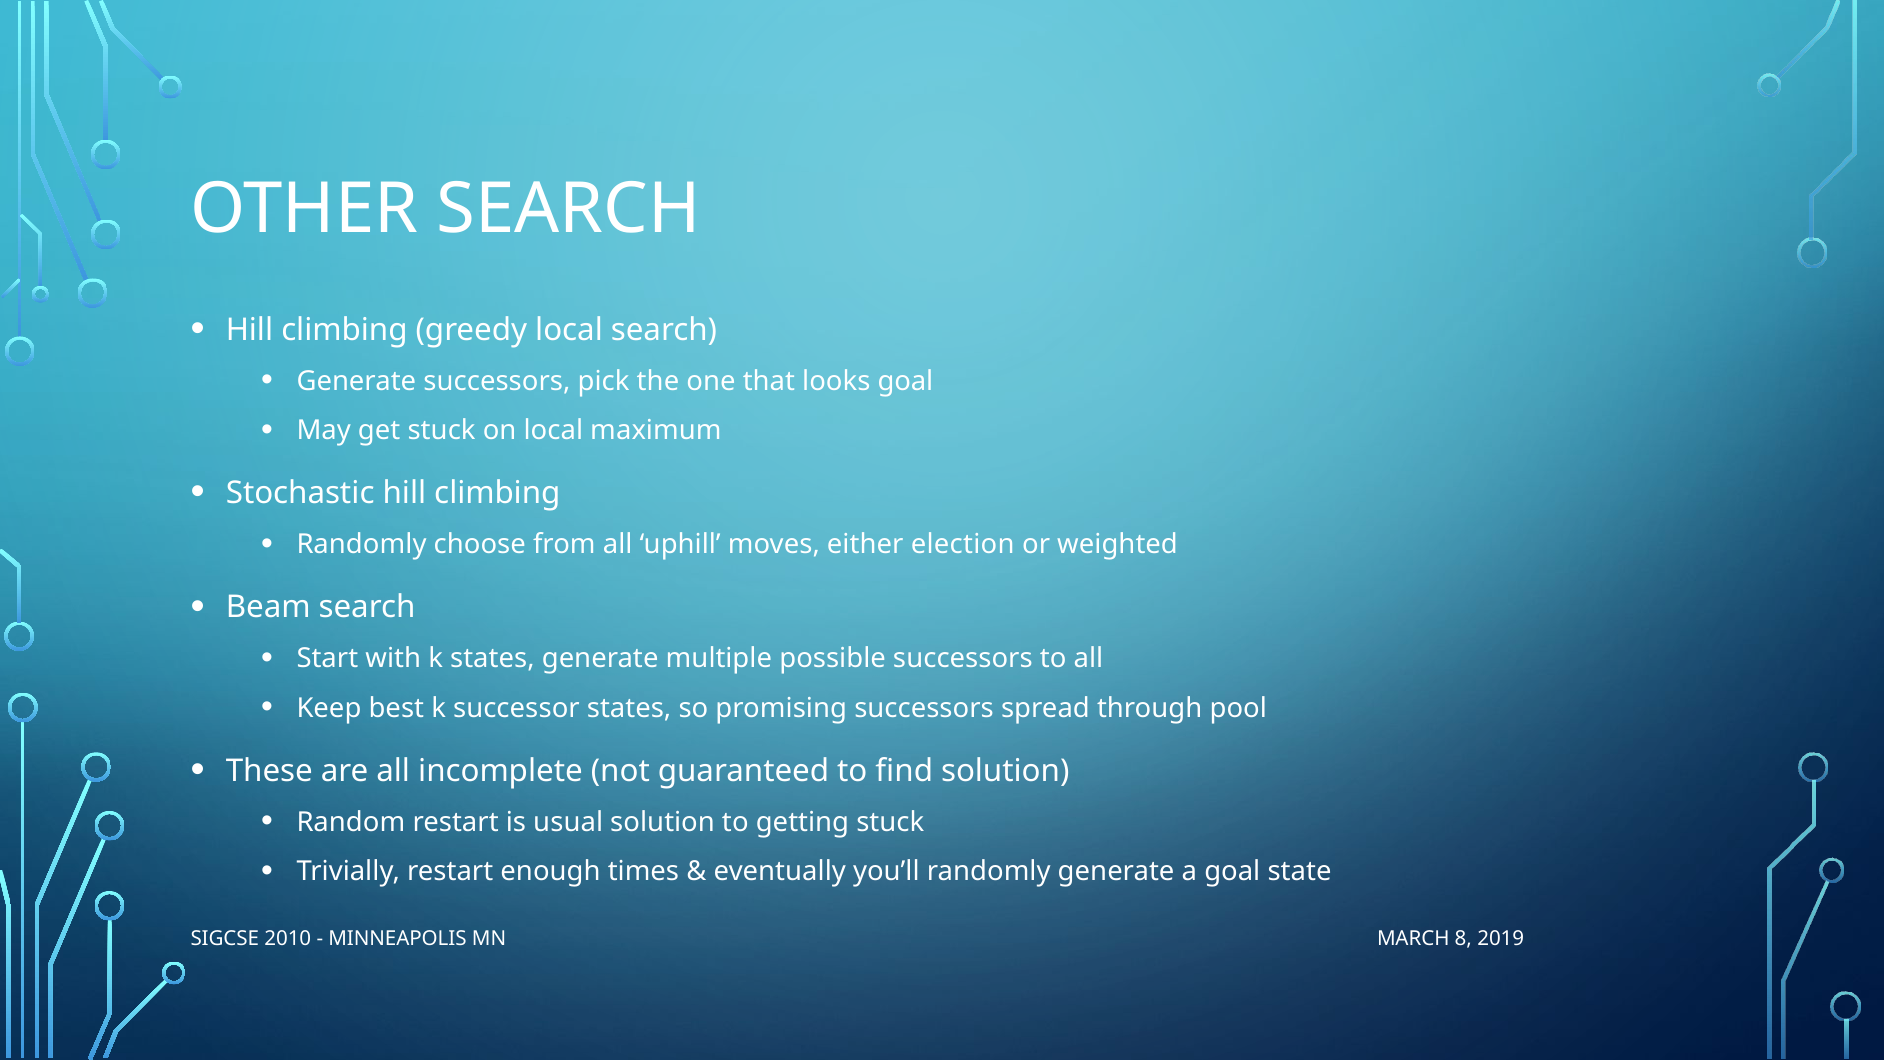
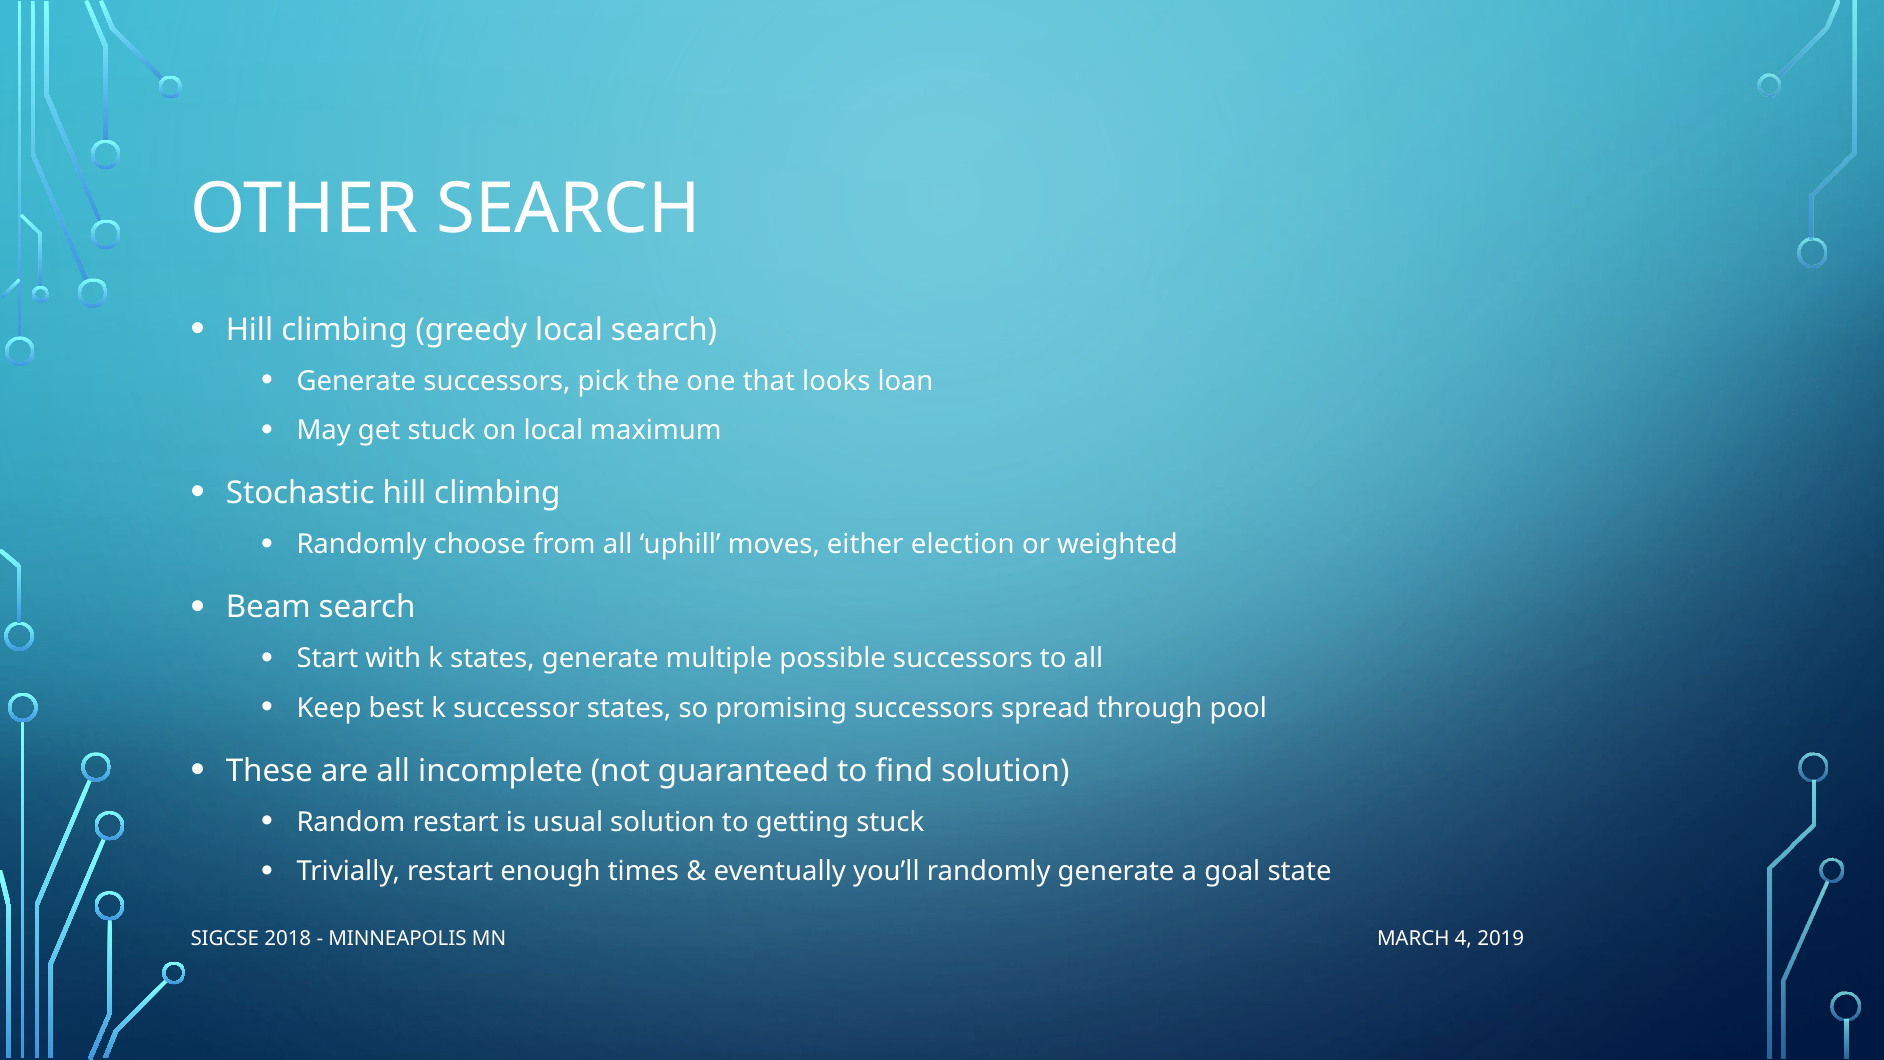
looks goal: goal -> loan
2010: 2010 -> 2018
8: 8 -> 4
